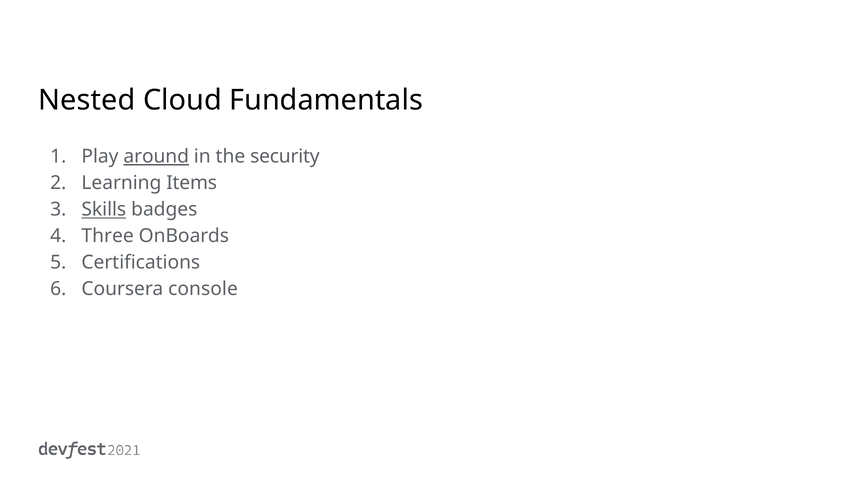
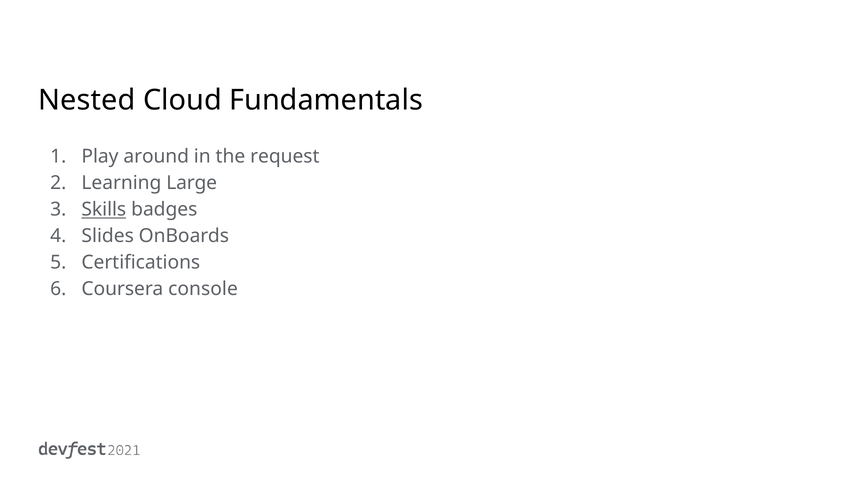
around underline: present -> none
security: security -> request
Items: Items -> Large
Three: Three -> Slides
